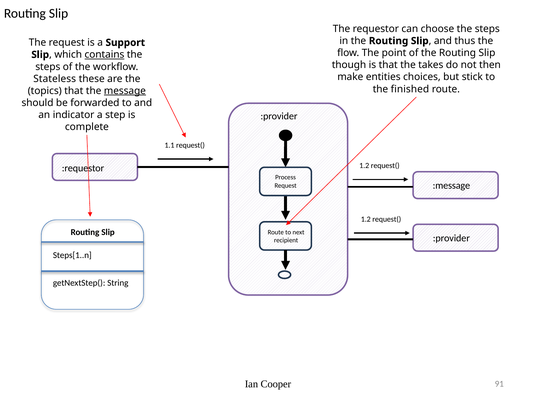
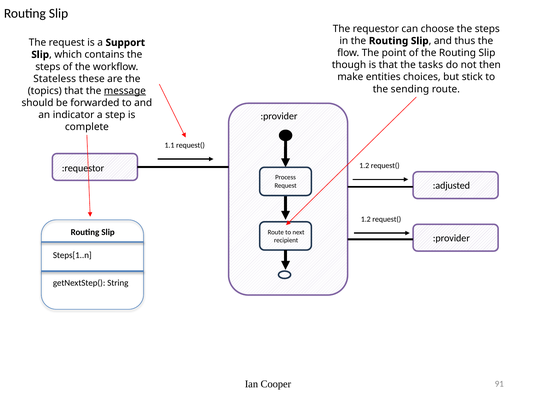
contains underline: present -> none
takes: takes -> tasks
finished: finished -> sending
:message: :message -> :adjusted
